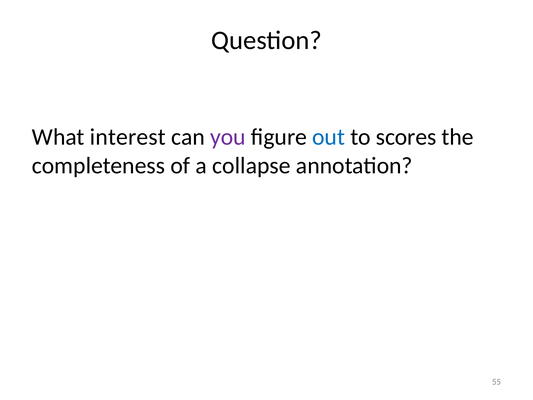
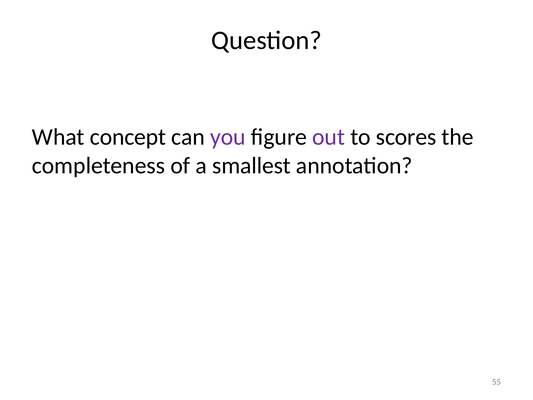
interest: interest -> concept
out colour: blue -> purple
collapse: collapse -> smallest
